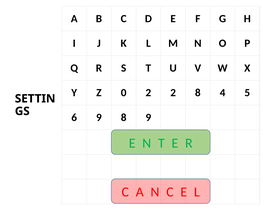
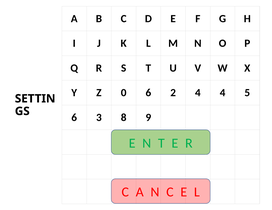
0 2: 2 -> 6
2 8: 8 -> 4
6 9: 9 -> 3
